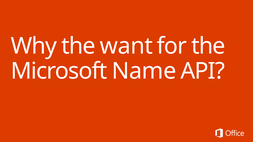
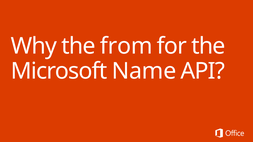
want: want -> from
